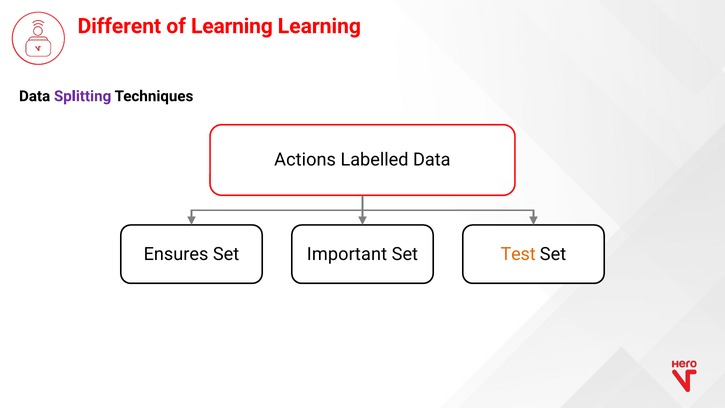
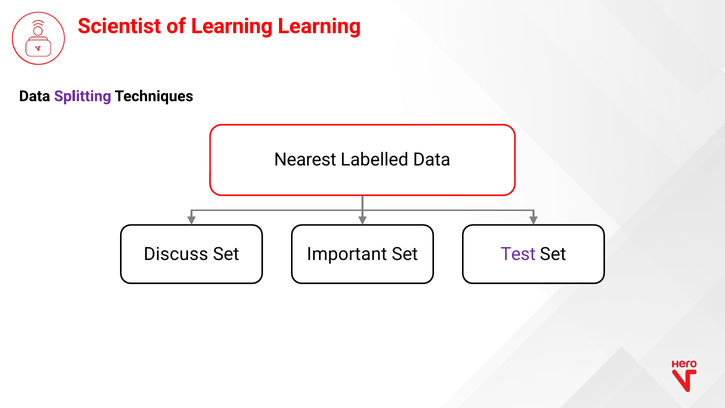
Different: Different -> Scientist
Actions: Actions -> Nearest
Ensures: Ensures -> Discuss
Test colour: orange -> purple
